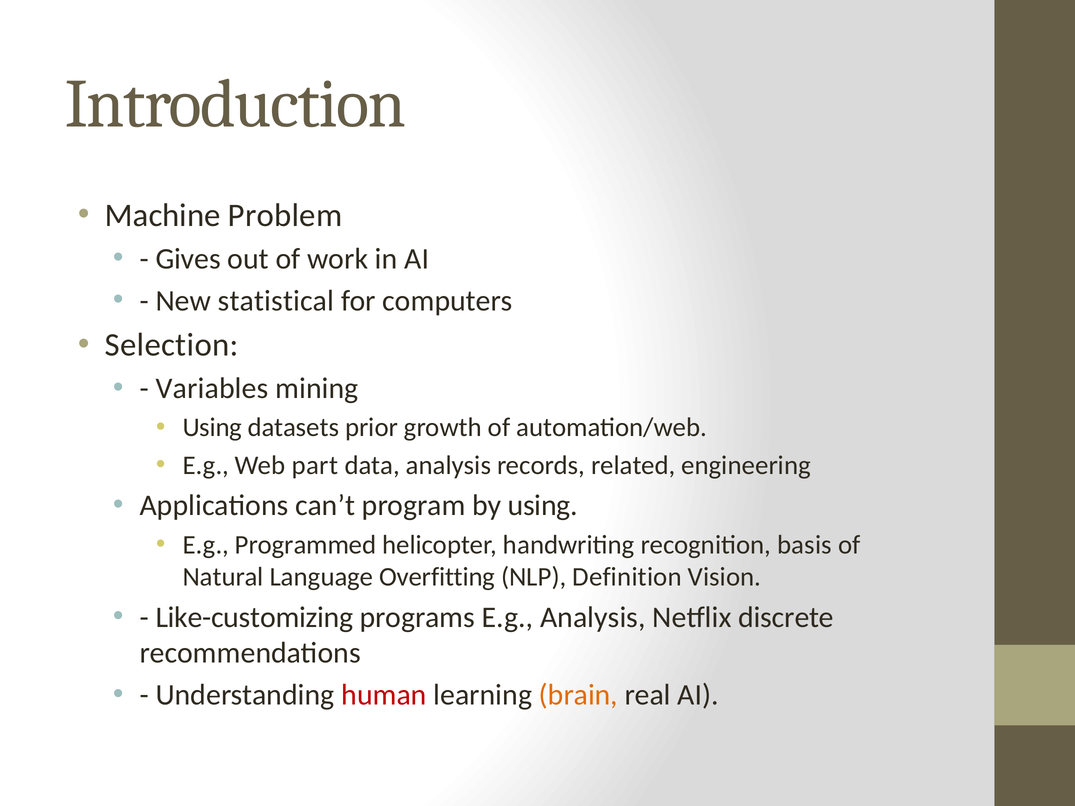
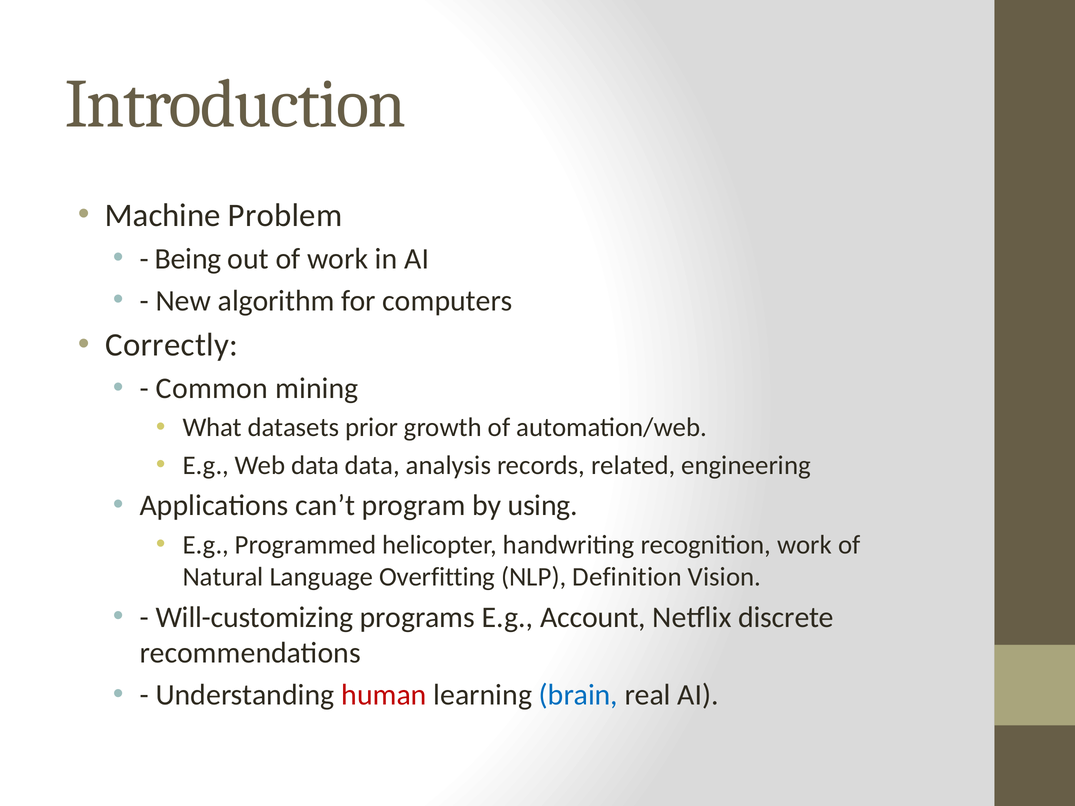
Gives: Gives -> Being
statistical: statistical -> algorithm
Selection: Selection -> Correctly
Variables: Variables -> Common
Using at (212, 428): Using -> What
Web part: part -> data
recognition basis: basis -> work
Like-customizing: Like-customizing -> Will-customizing
E.g Analysis: Analysis -> Account
brain colour: orange -> blue
